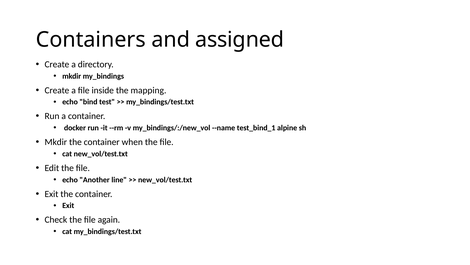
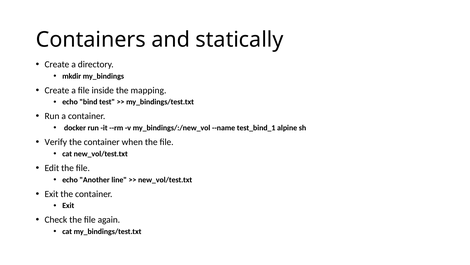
assigned: assigned -> statically
Mkdir at (56, 142): Mkdir -> Verify
